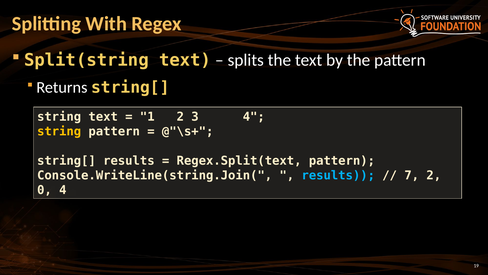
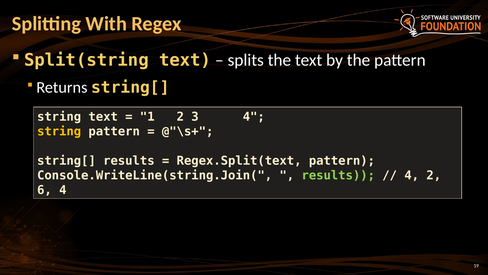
results at (338, 175) colour: light blue -> light green
7 at (412, 175): 7 -> 4
0: 0 -> 6
